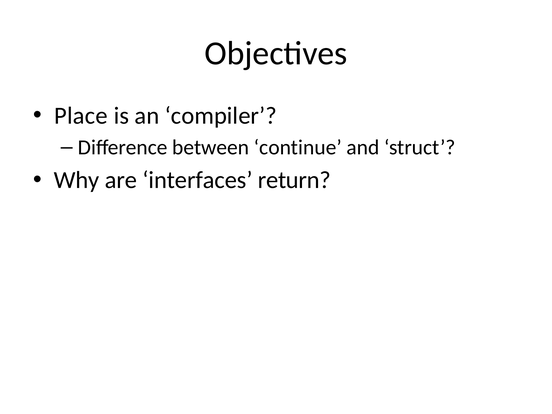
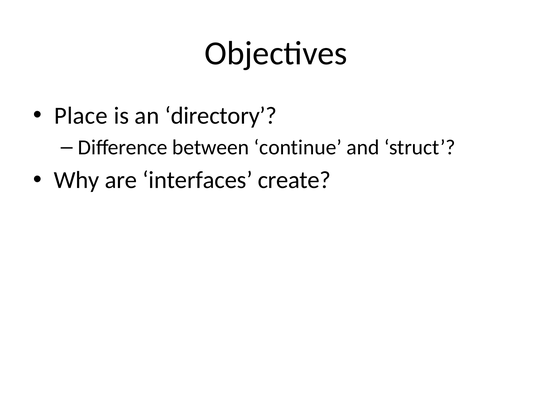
compiler: compiler -> directory
return: return -> create
